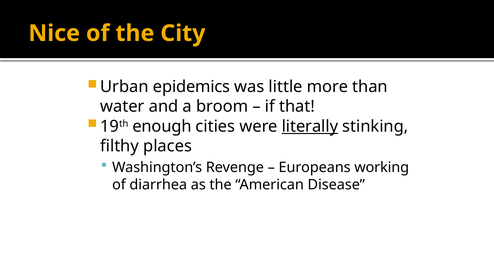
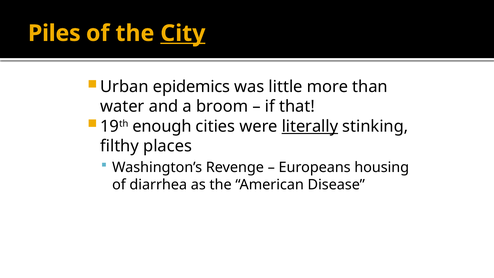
Nice: Nice -> Piles
City underline: none -> present
working: working -> housing
